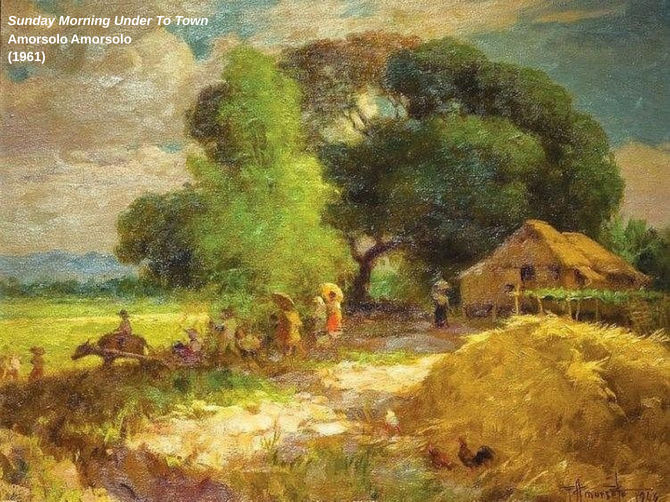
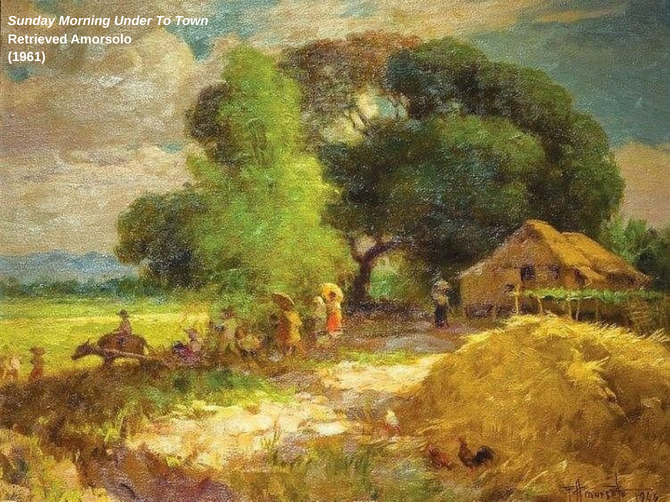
Amorsolo at (38, 39): Amorsolo -> Retrieved
